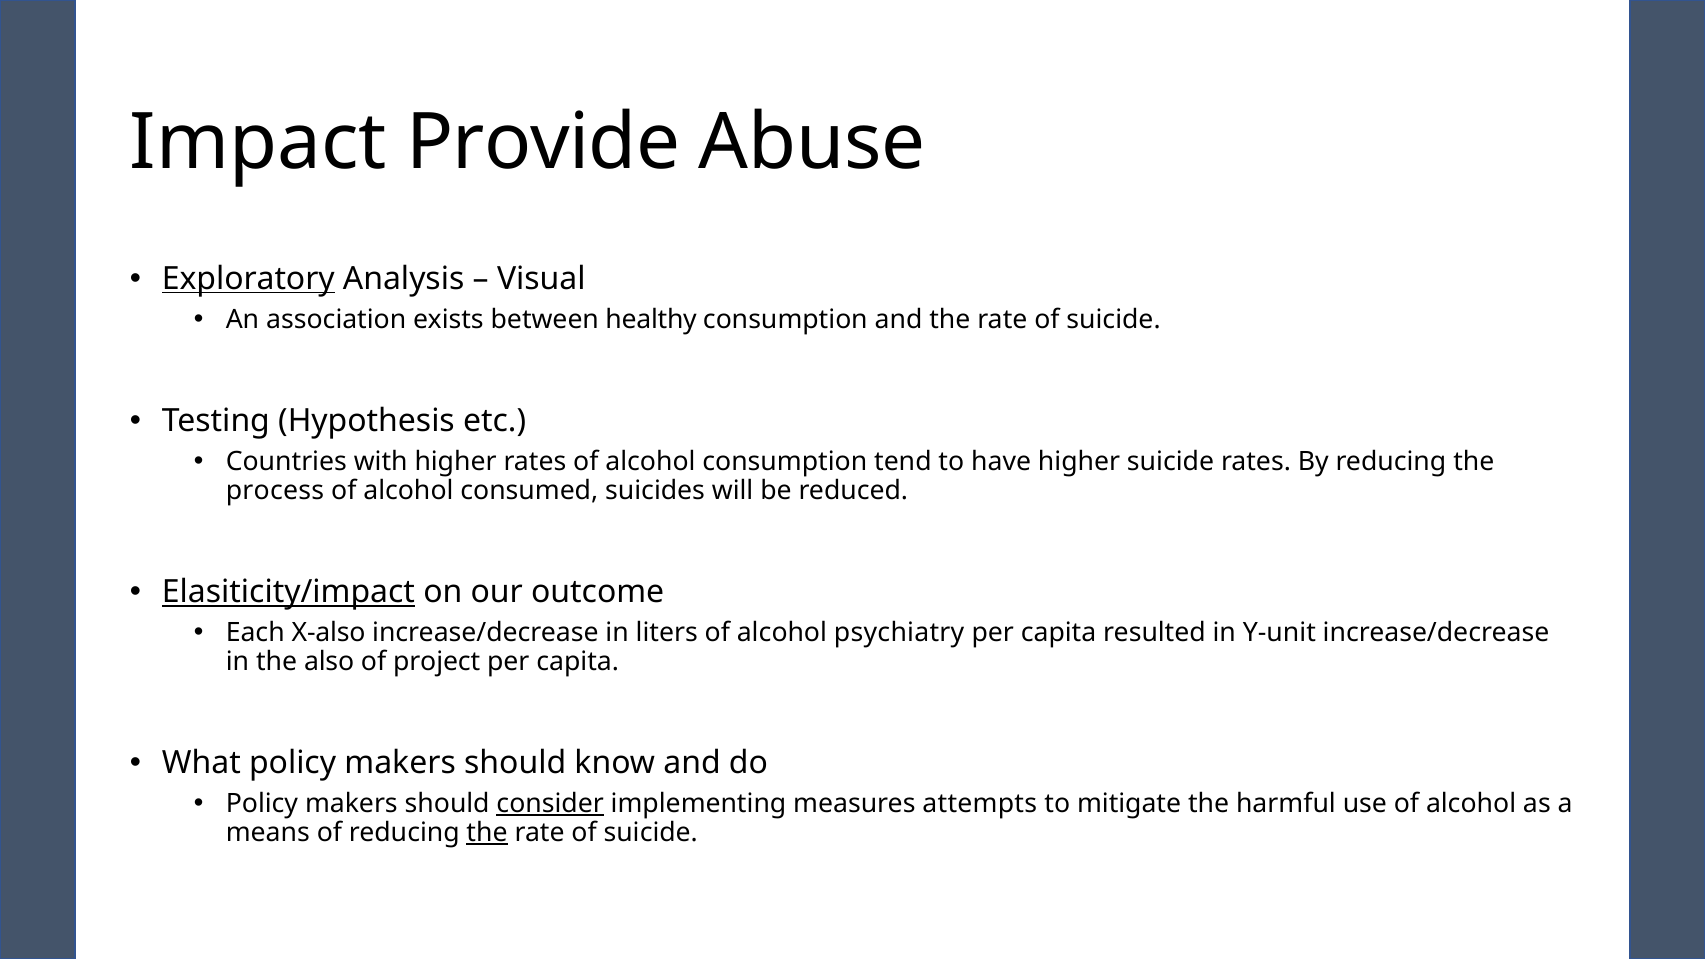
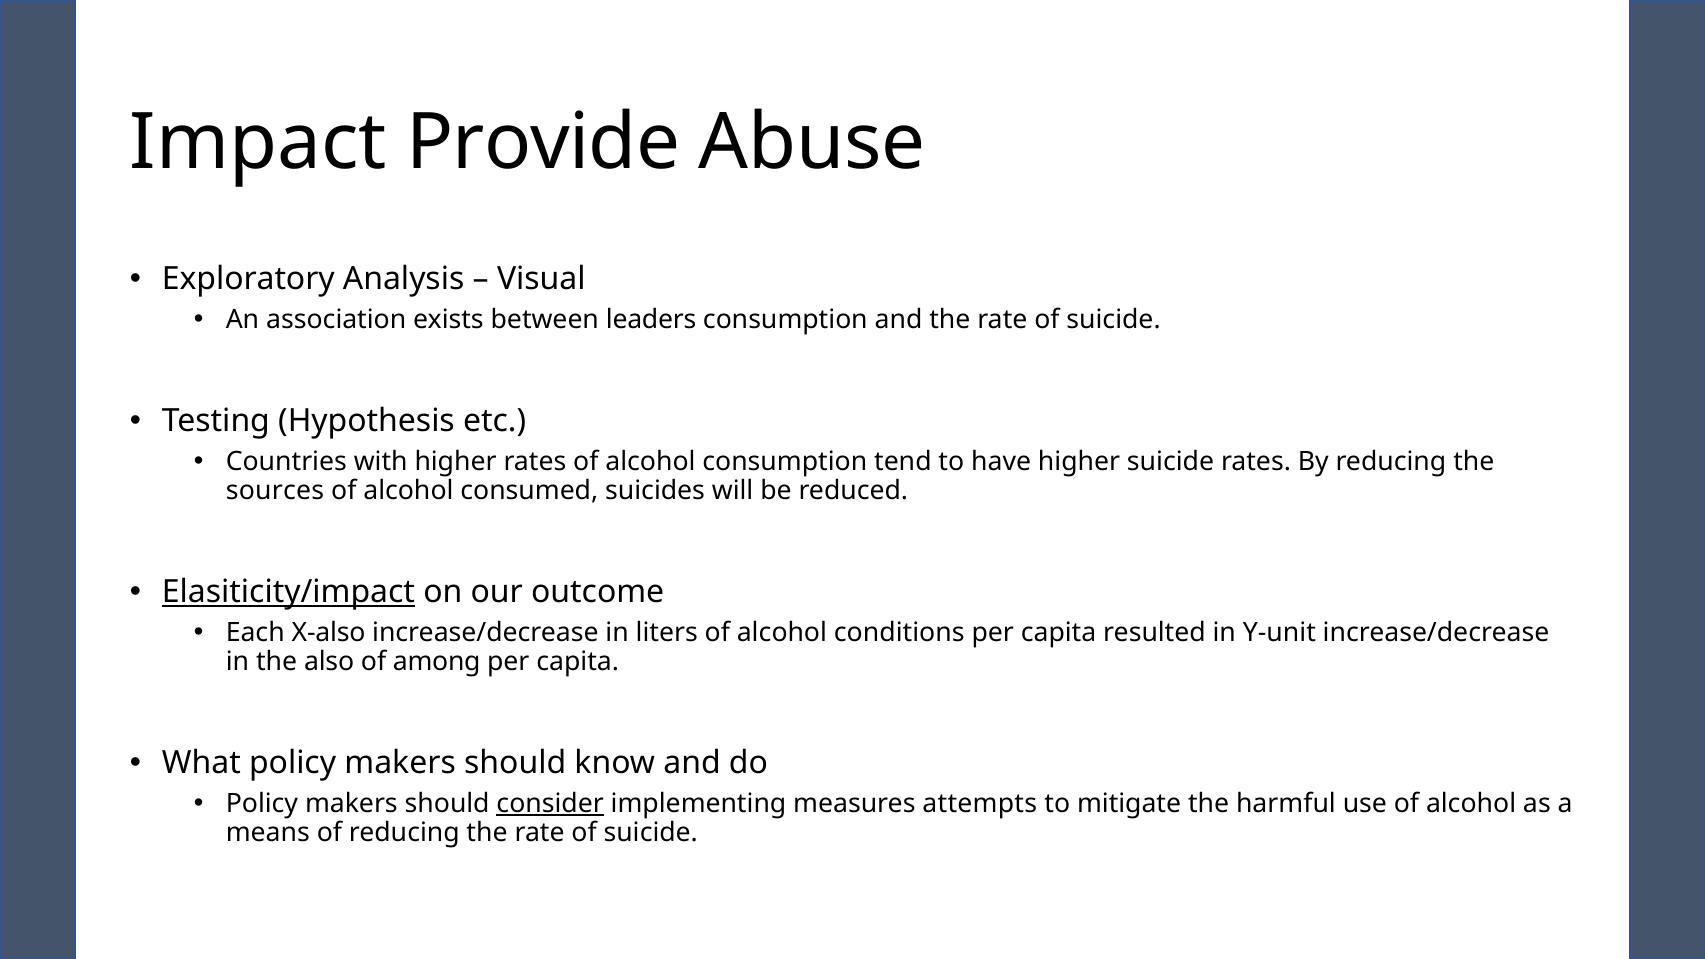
Exploratory underline: present -> none
healthy: healthy -> leaders
process: process -> sources
psychiatry: psychiatry -> conditions
project: project -> among
the at (487, 832) underline: present -> none
